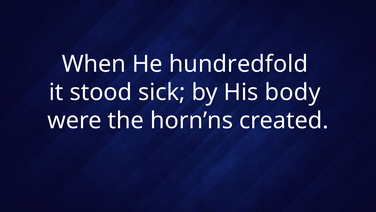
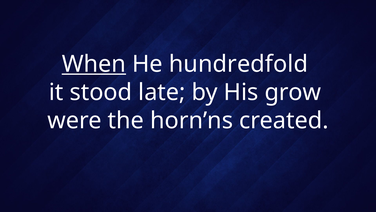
When underline: none -> present
sick: sick -> late
body: body -> grow
